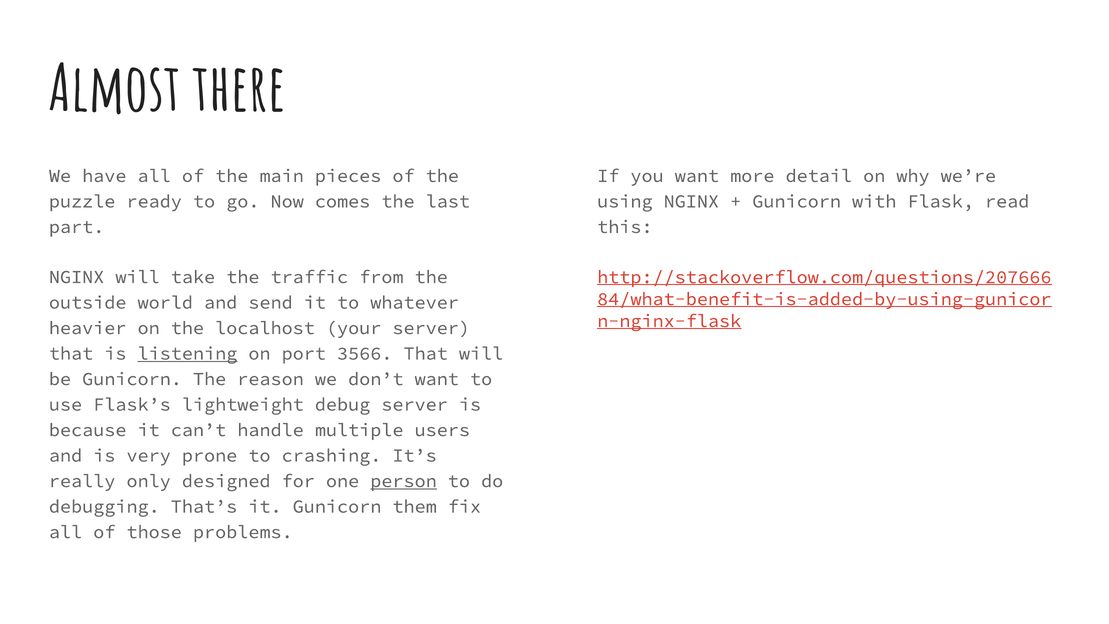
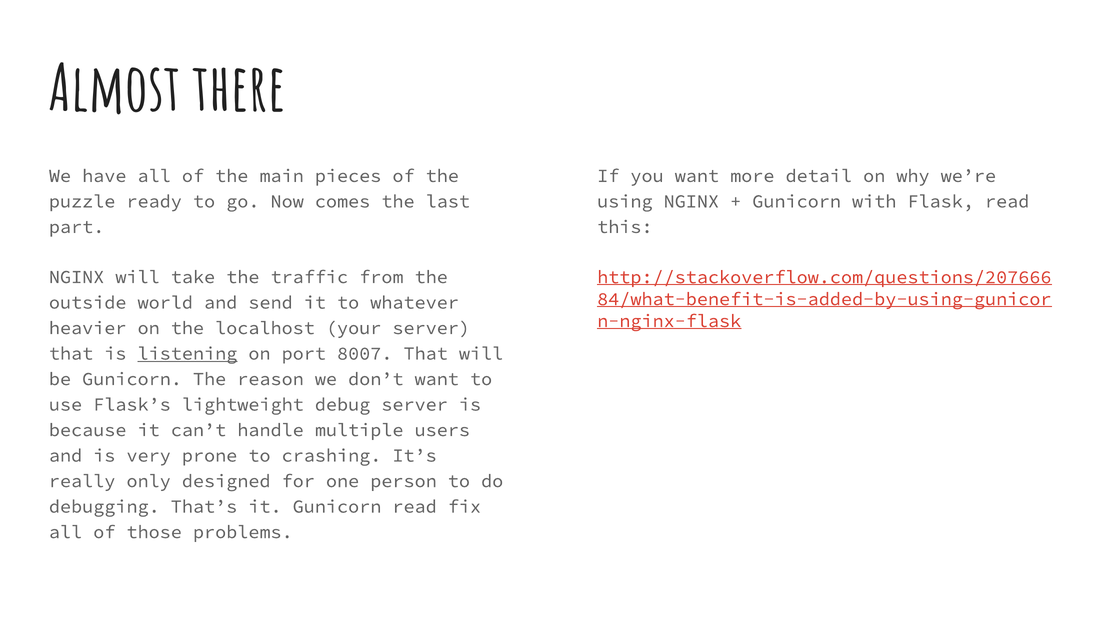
3566: 3566 -> 8007
person underline: present -> none
Gunicorn them: them -> read
